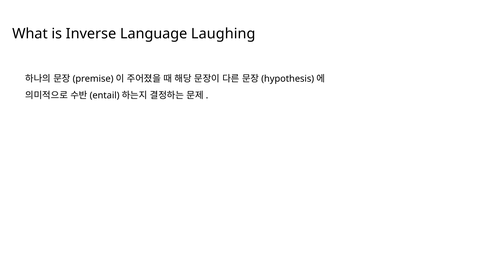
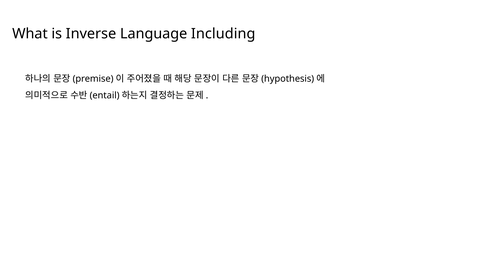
Laughing: Laughing -> Including
